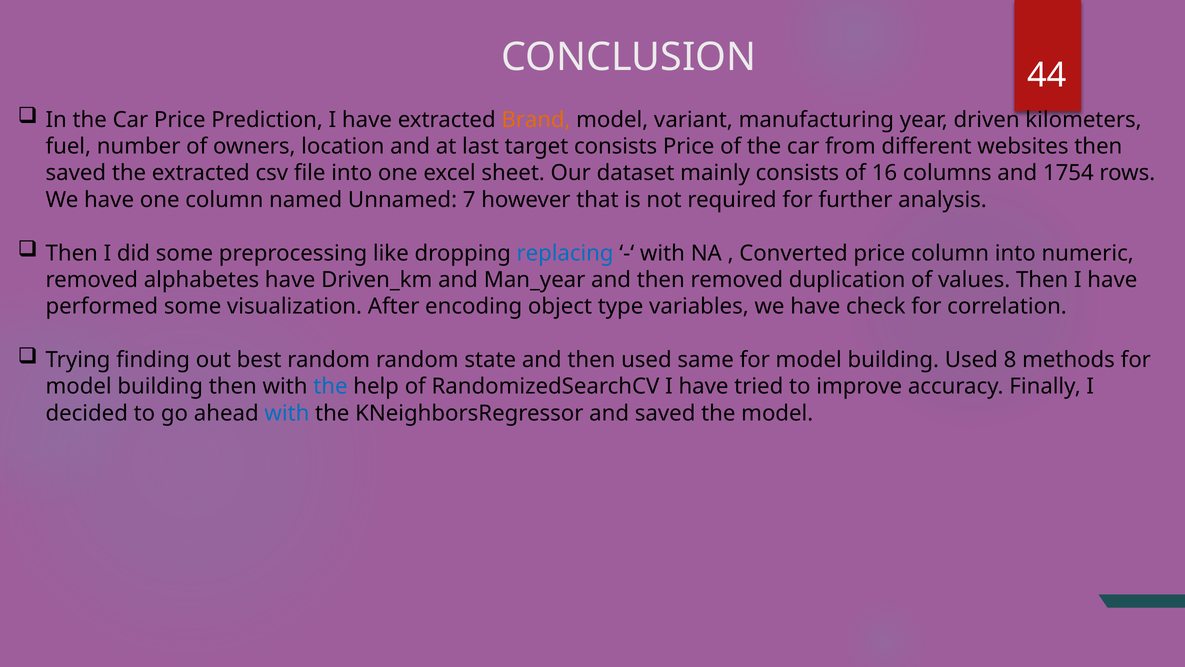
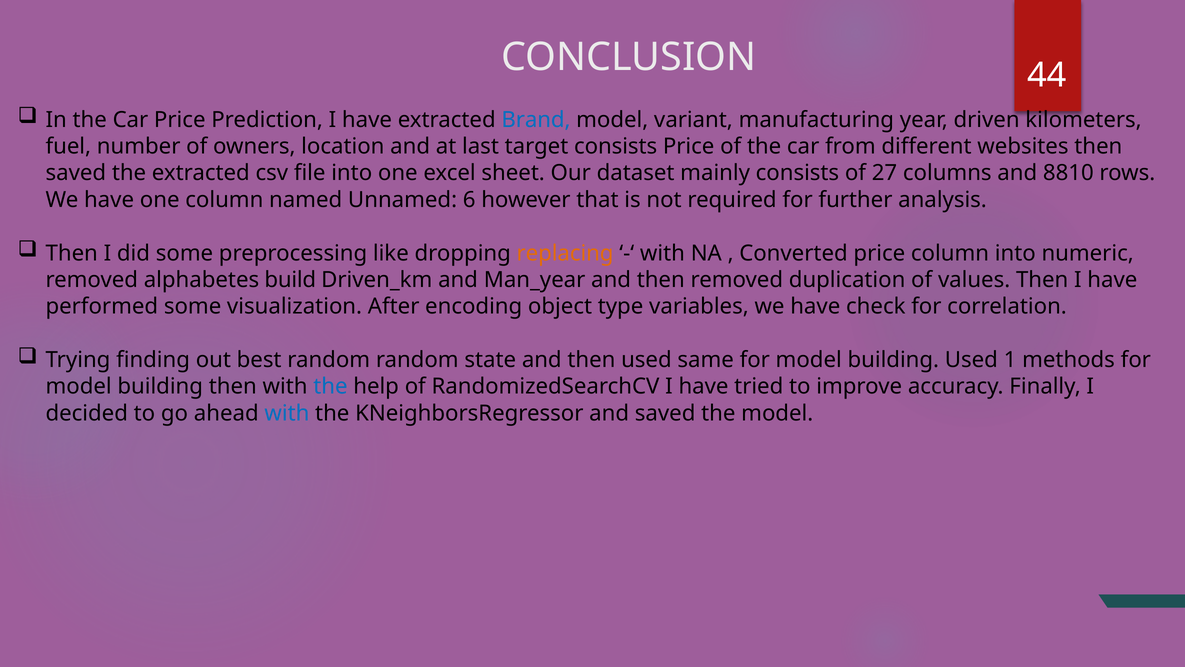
Brand colour: orange -> blue
16: 16 -> 27
1754: 1754 -> 8810
7: 7 -> 6
replacing colour: blue -> orange
alphabetes have: have -> build
8: 8 -> 1
